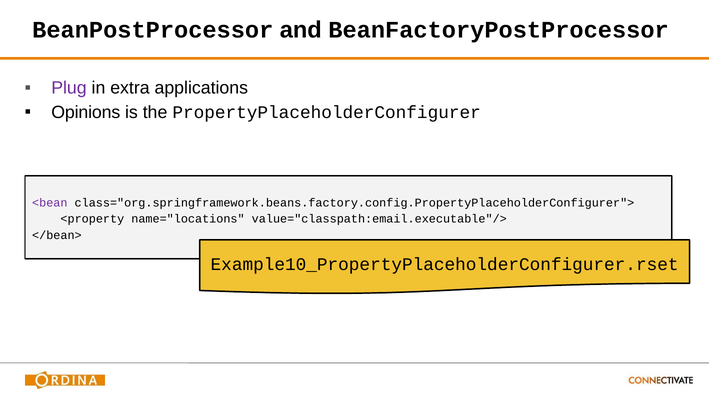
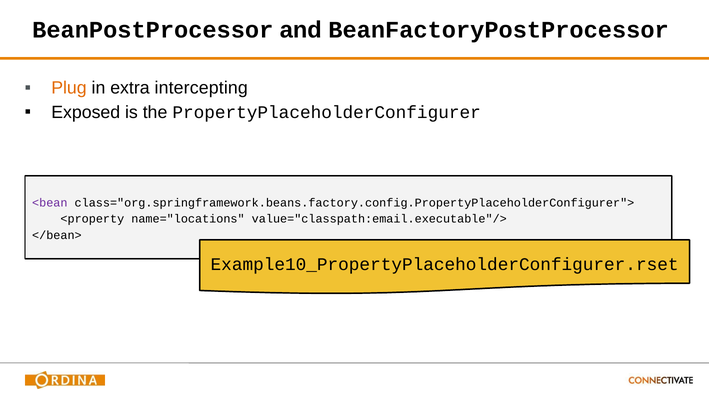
Plug colour: purple -> orange
applications: applications -> intercepting
Opinions: Opinions -> Exposed
